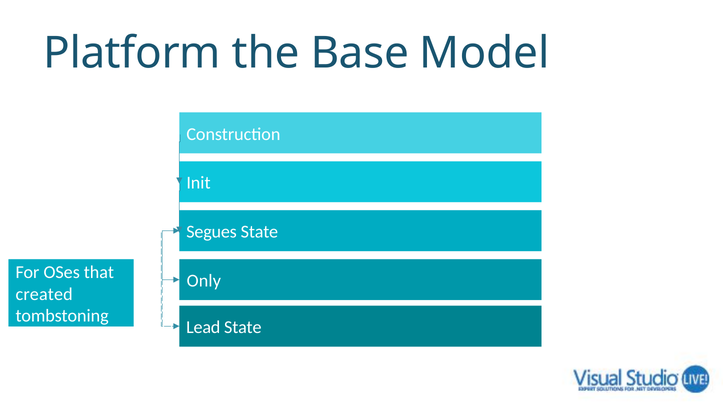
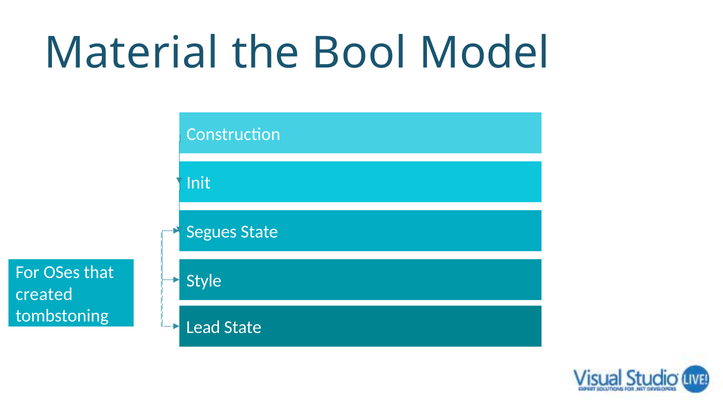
Platform: Platform -> Material
Base: Base -> Bool
Only: Only -> Style
